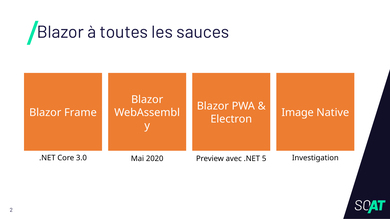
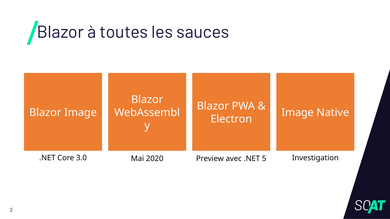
Blazor Frame: Frame -> Image
